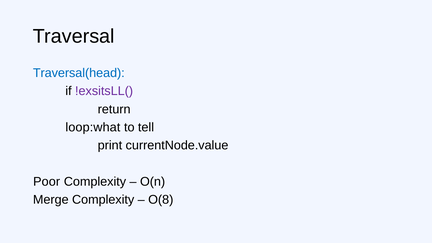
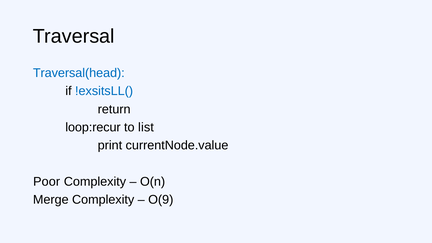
!exsitsLL( colour: purple -> blue
loop:what: loop:what -> loop:recur
tell: tell -> list
O(8: O(8 -> O(9
